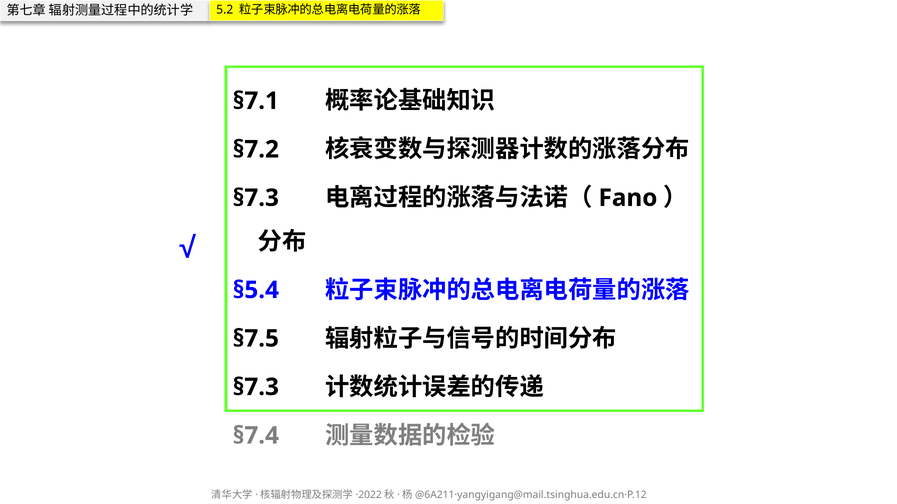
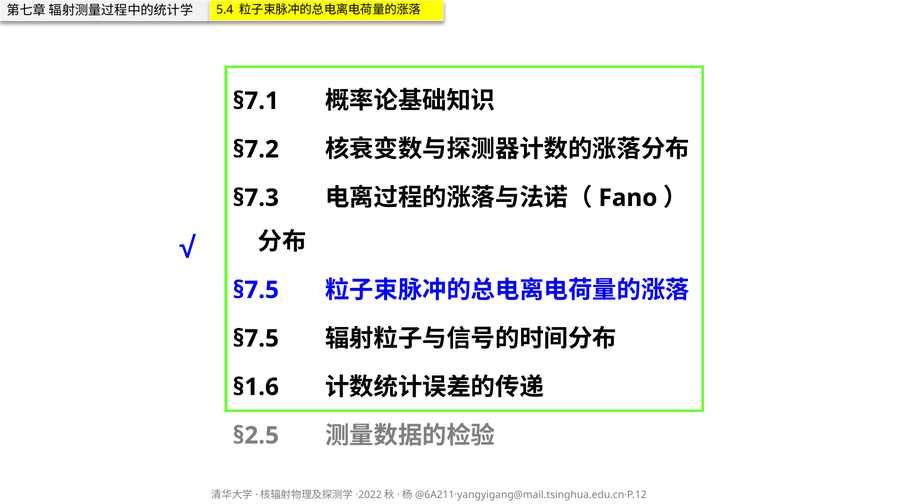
5.2: 5.2 -> 5.4
§5.4 at (256, 290): §5.4 -> §7.5
§7.3 at (256, 387): §7.3 -> §1.6
§7.4: §7.4 -> §2.5
